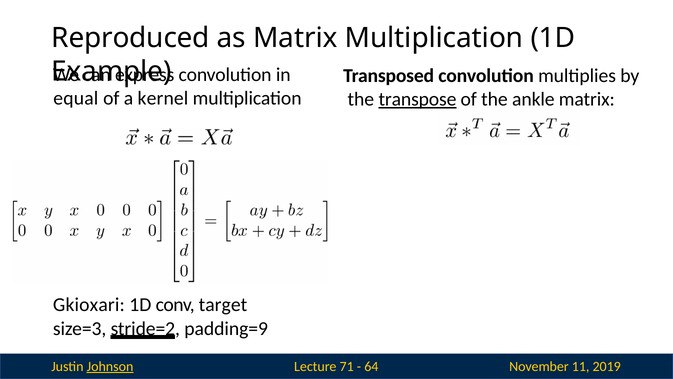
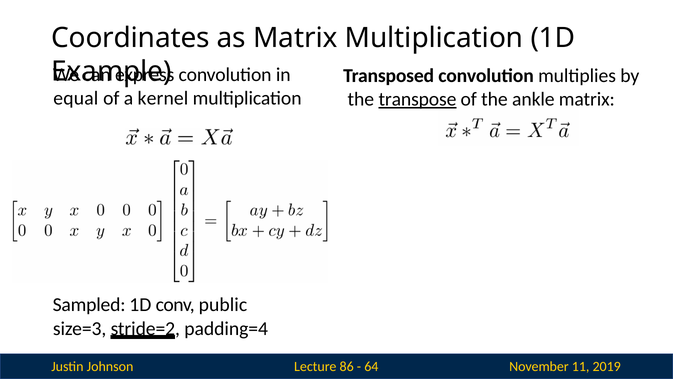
Reproduced: Reproduced -> Coordinates
Gkioxari: Gkioxari -> Sampled
target: target -> public
padding=9: padding=9 -> padding=4
Johnson underline: present -> none
71: 71 -> 86
